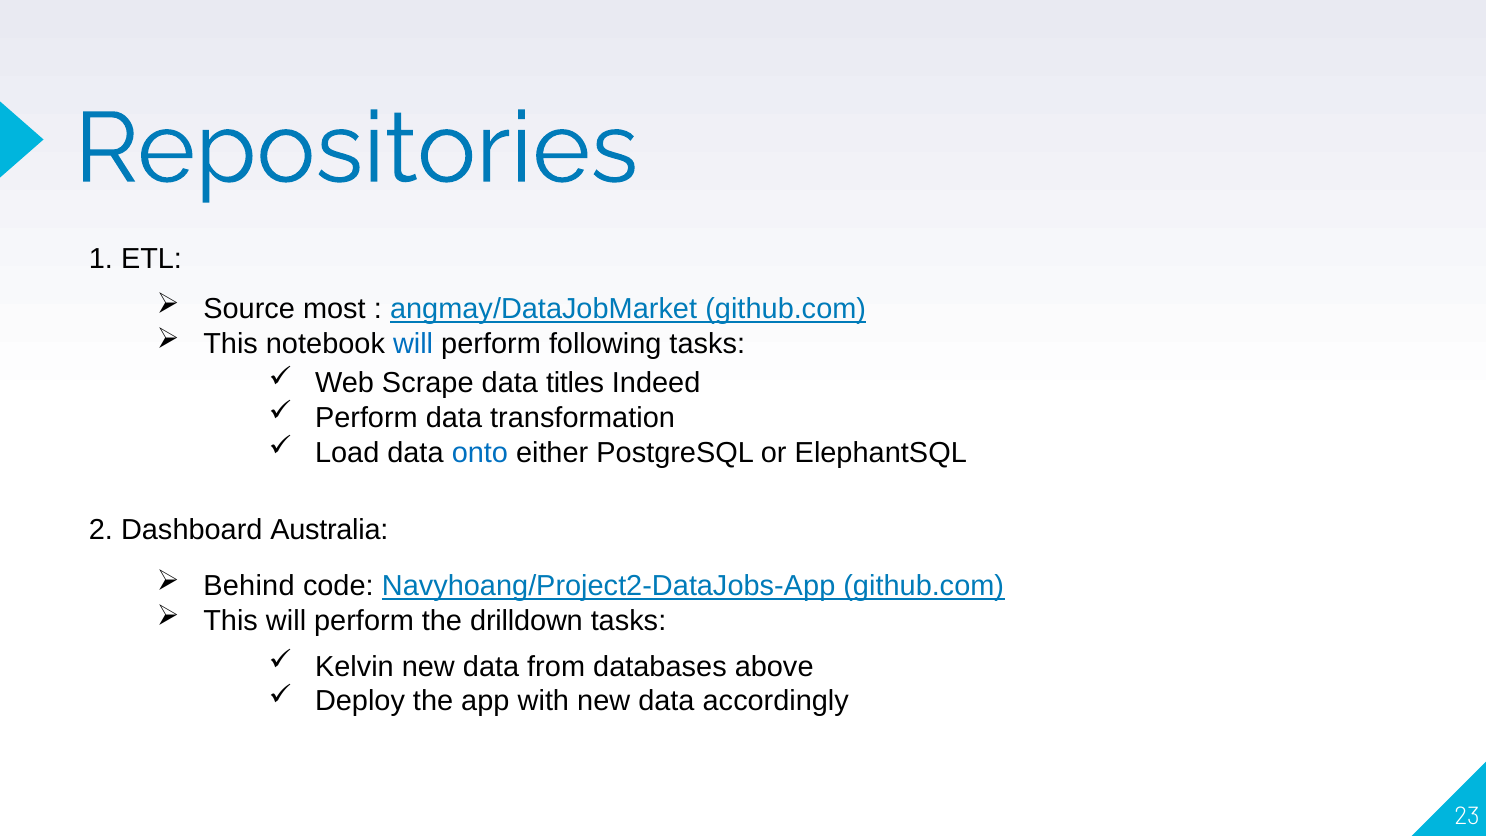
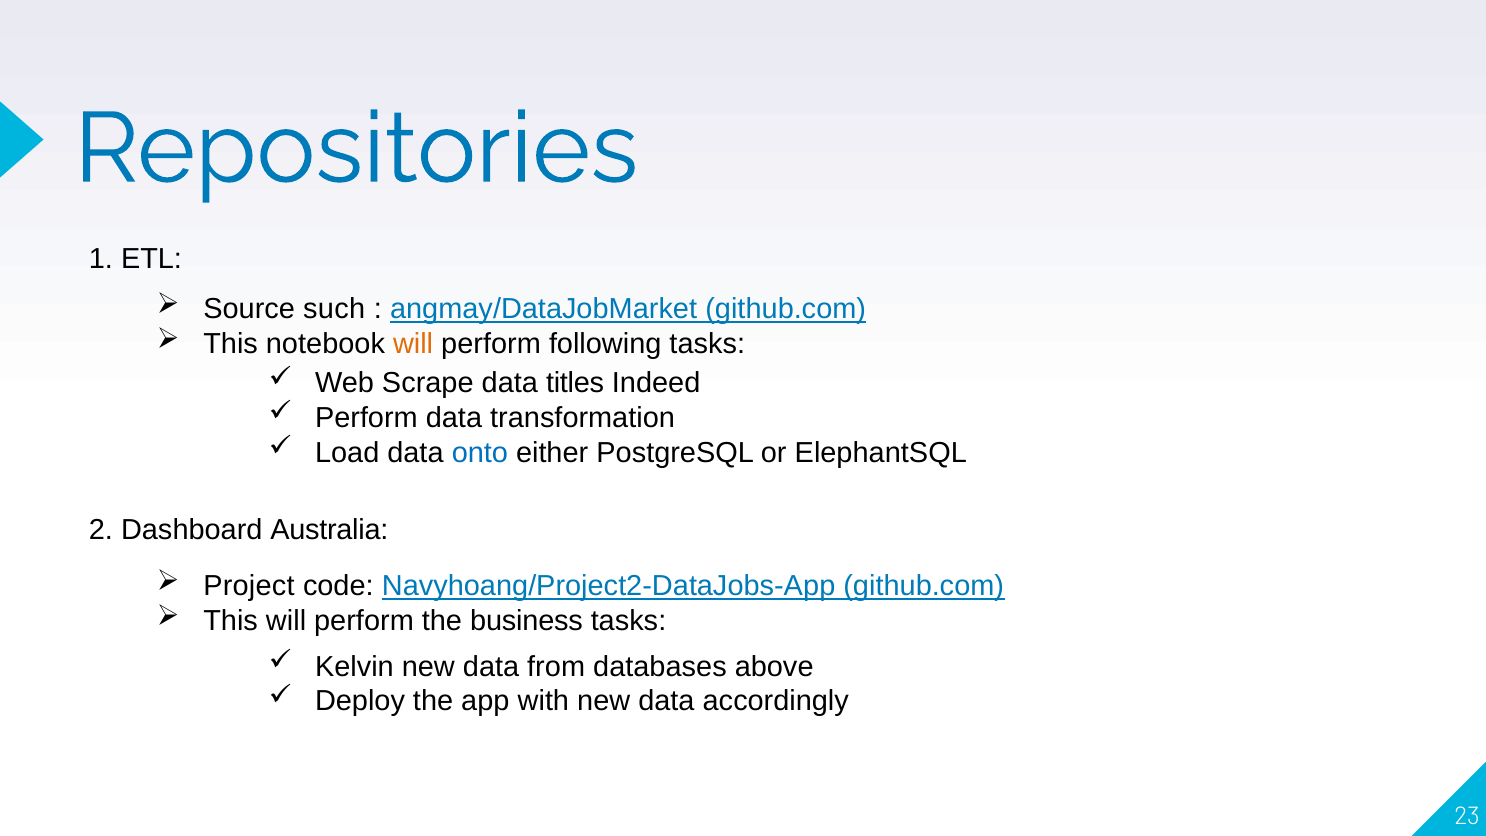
most: most -> such
will at (413, 344) colour: blue -> orange
Behind: Behind -> Project
drilldown: drilldown -> business
